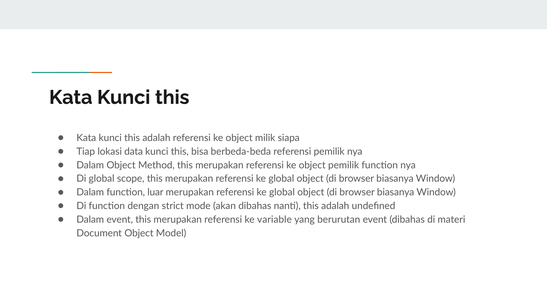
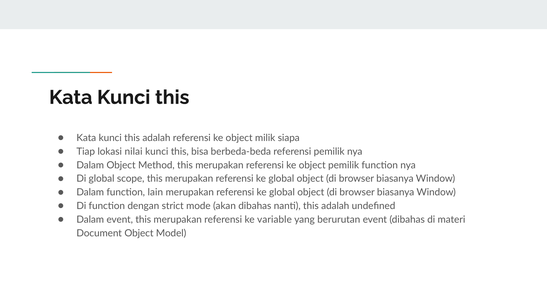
data: data -> nilai
luar: luar -> lain
